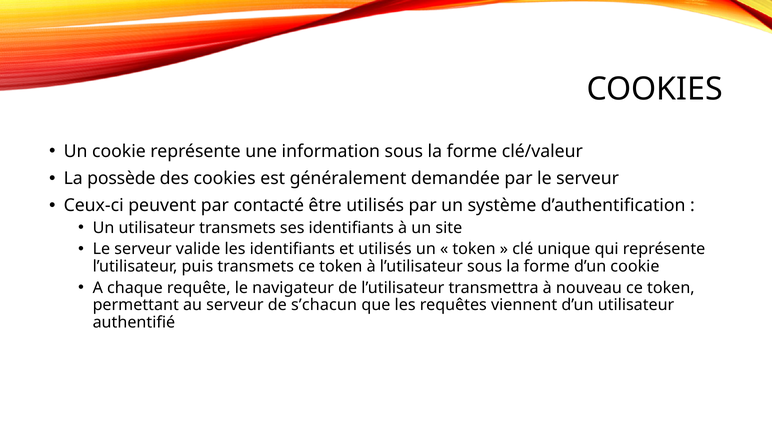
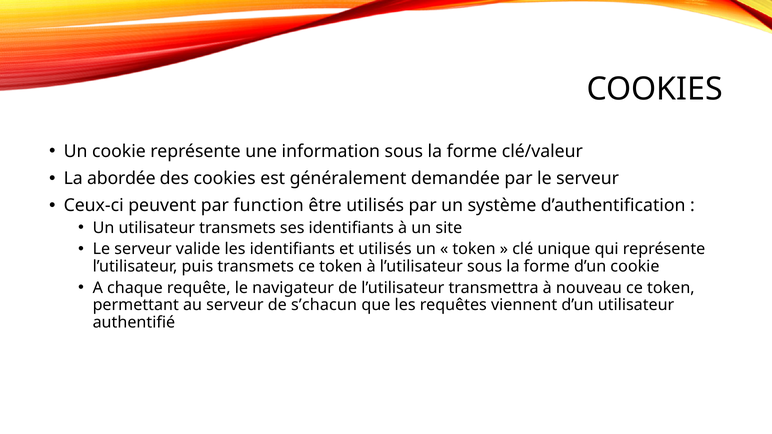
possède: possède -> abordée
contacté: contacté -> function
